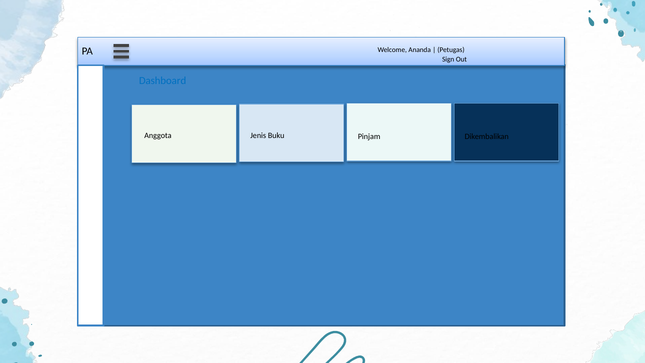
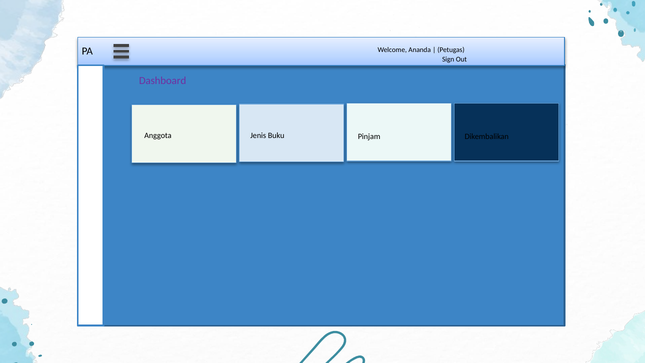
Dashboard colour: blue -> purple
